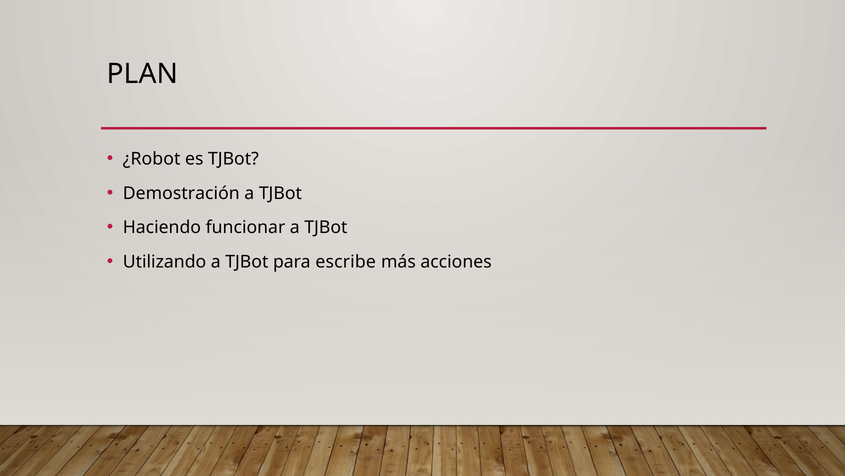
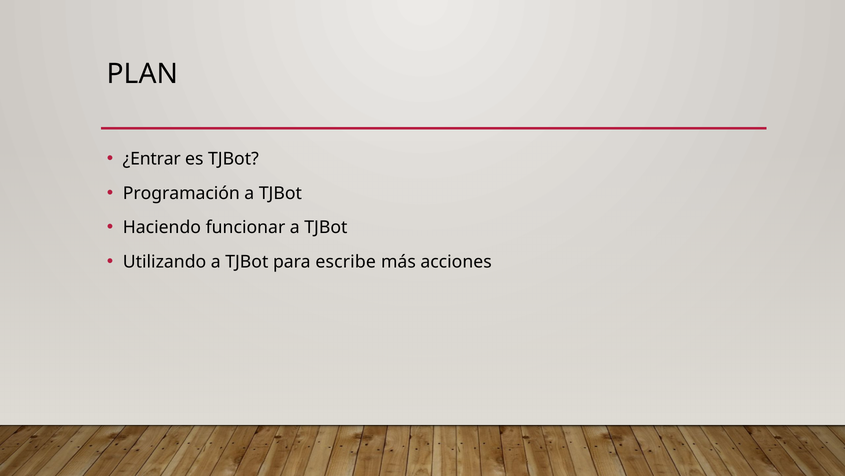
¿Robot: ¿Robot -> ¿Entrar
Demostración: Demostración -> Programación
